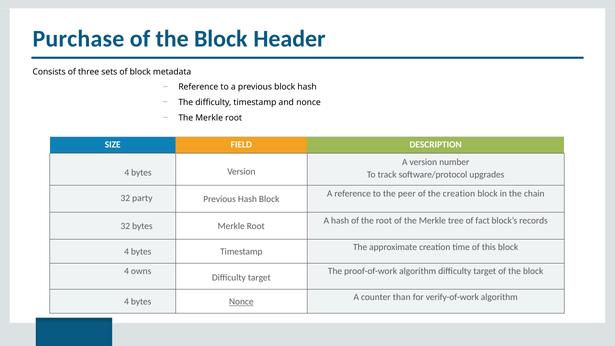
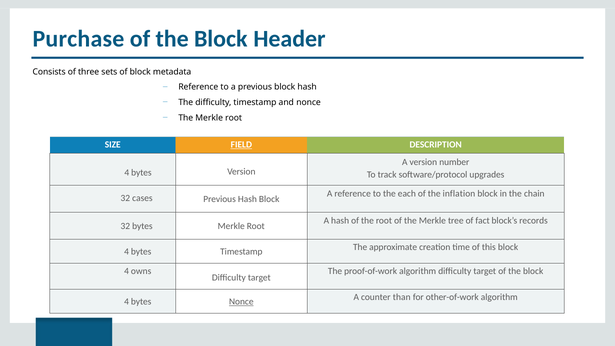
FIELD underline: none -> present
peer: peer -> each
the creation: creation -> inflation
party: party -> cases
verify-of-work: verify-of-work -> other-of-work
